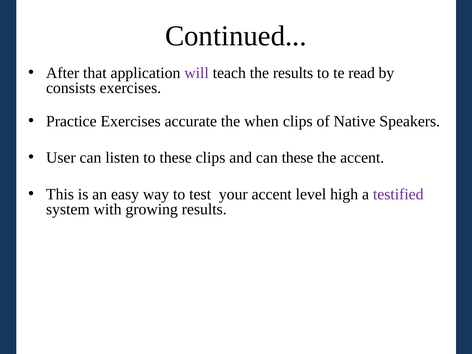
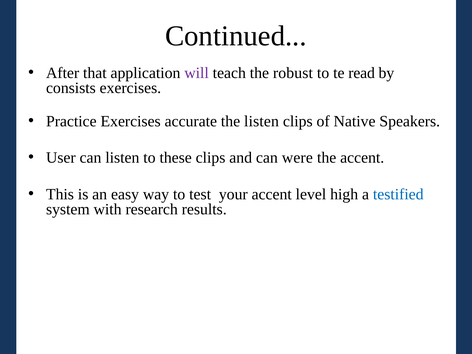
the results: results -> robust
the when: when -> listen
can these: these -> were
testified colour: purple -> blue
growing: growing -> research
